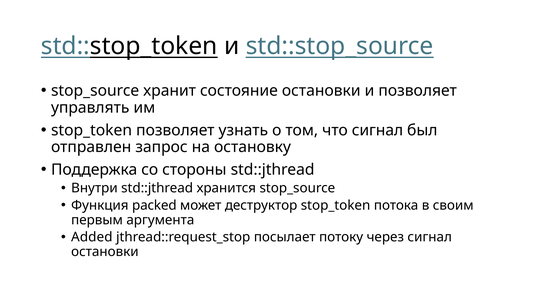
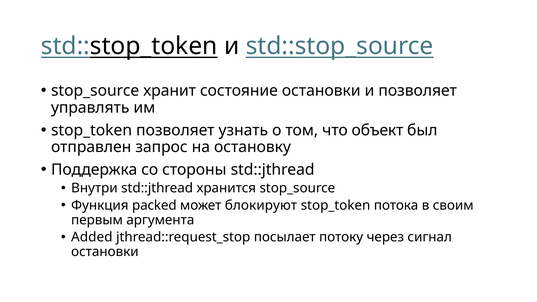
что сигнал: сигнал -> объект
деструктор: деструктор -> блокируют
